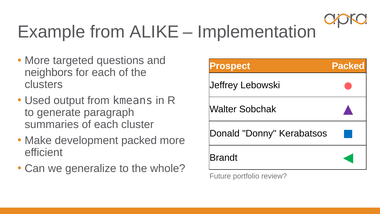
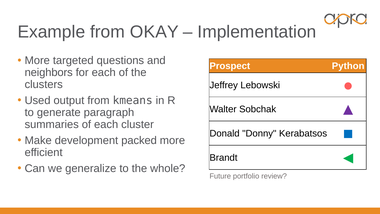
ALIKE: ALIKE -> OKAY
Prospect Packed: Packed -> Python
